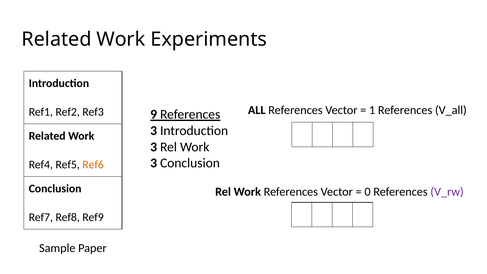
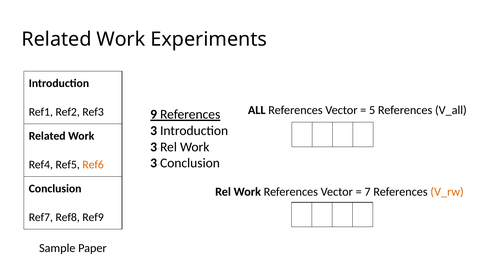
1: 1 -> 5
0: 0 -> 7
V_rw colour: purple -> orange
